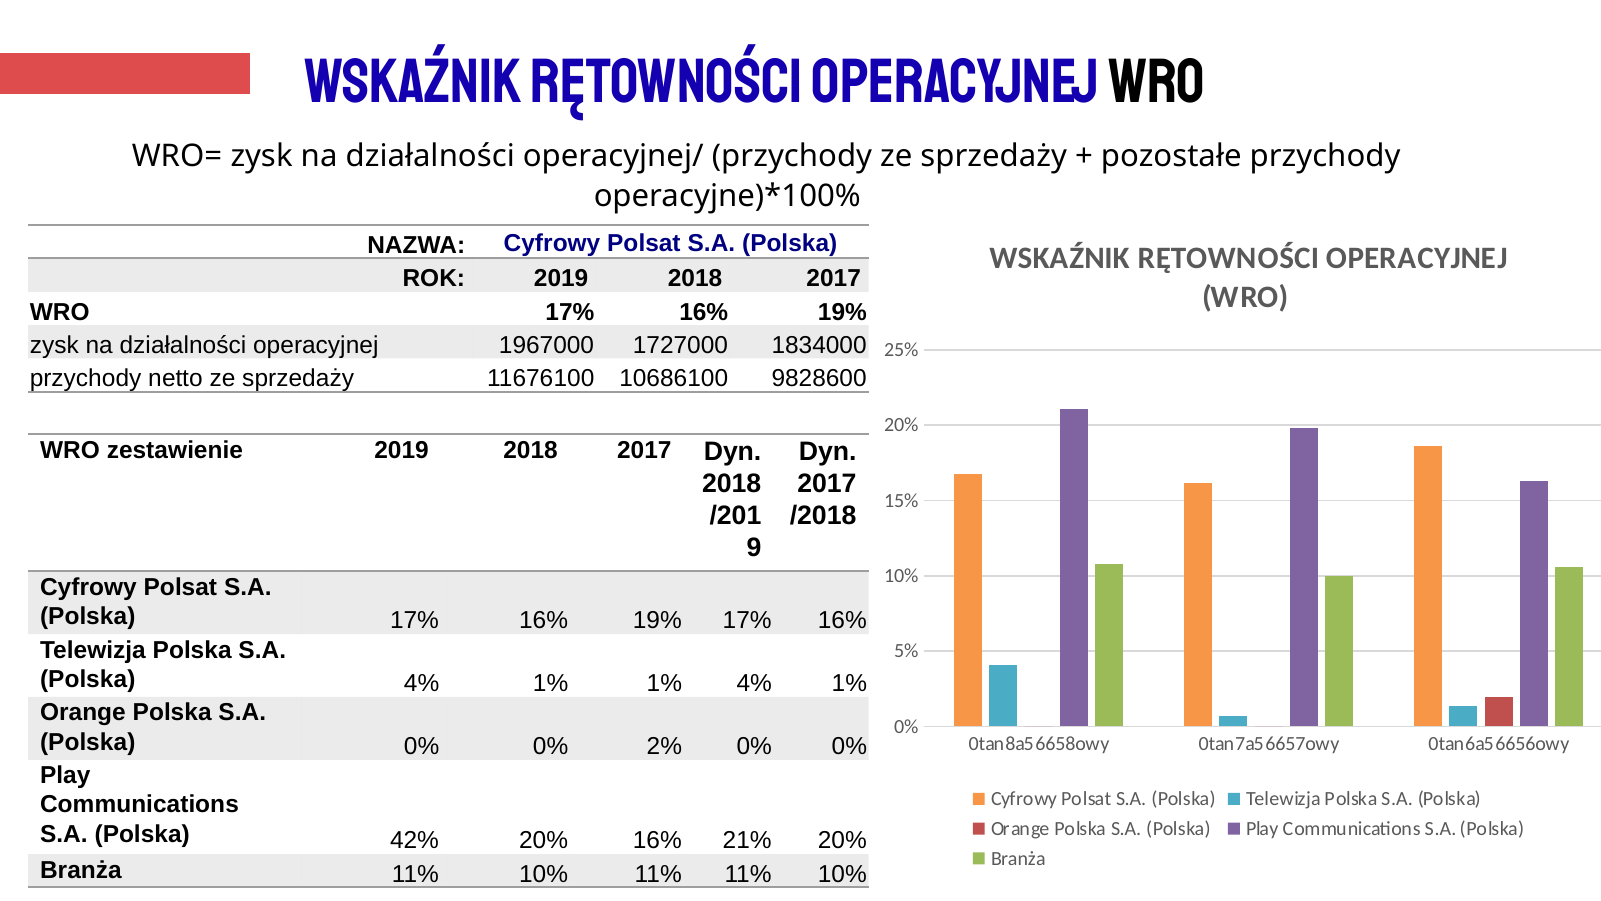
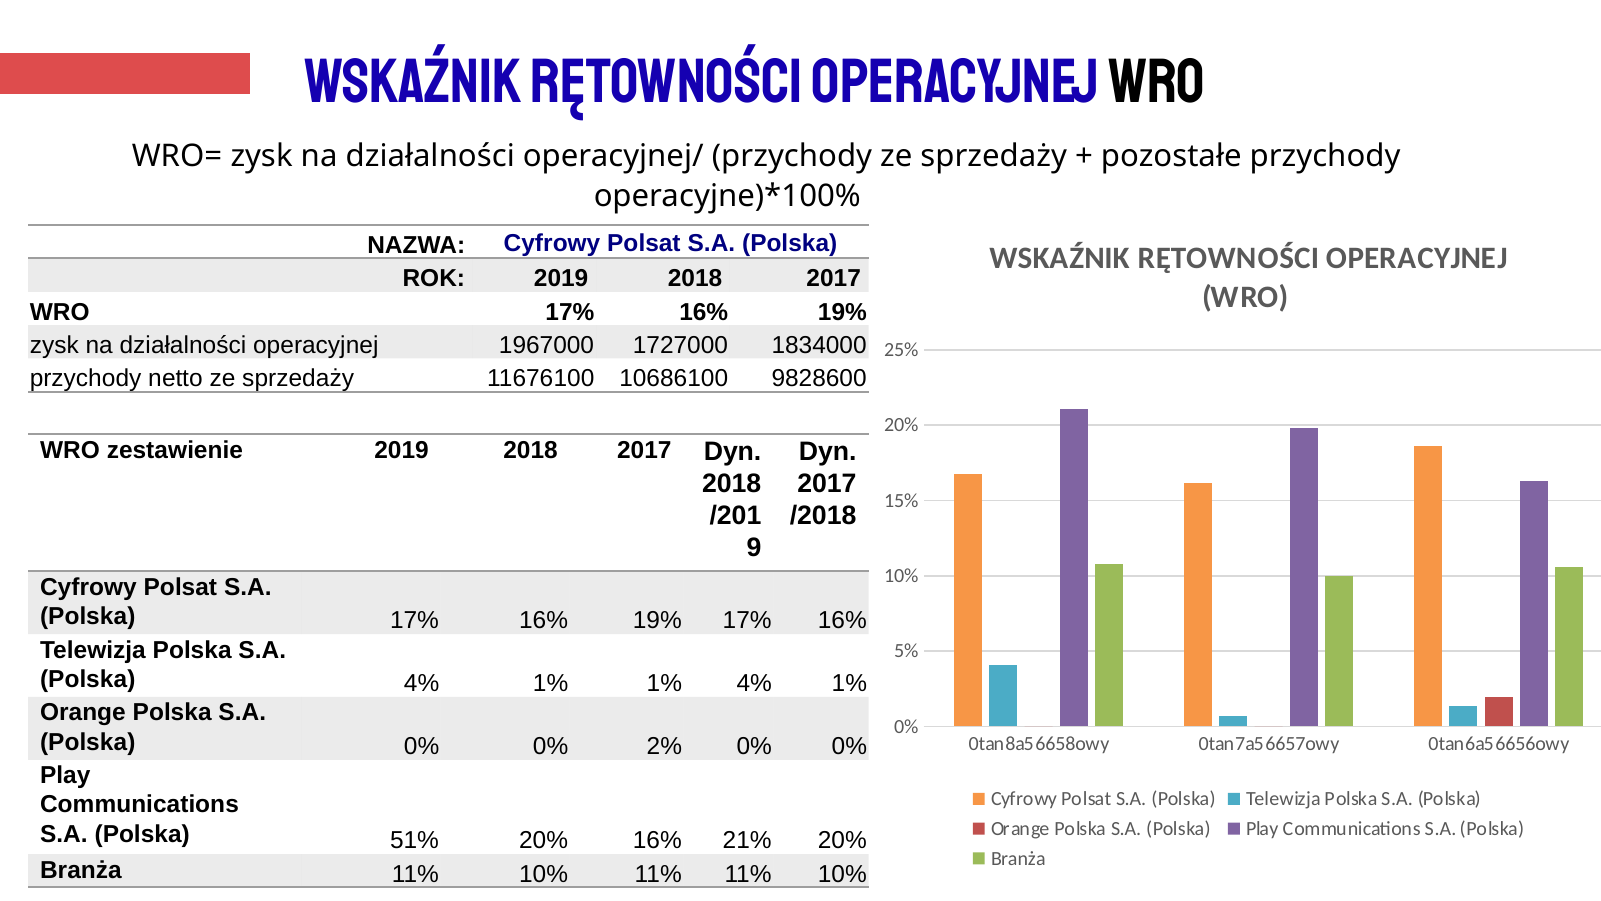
42%: 42% -> 51%
